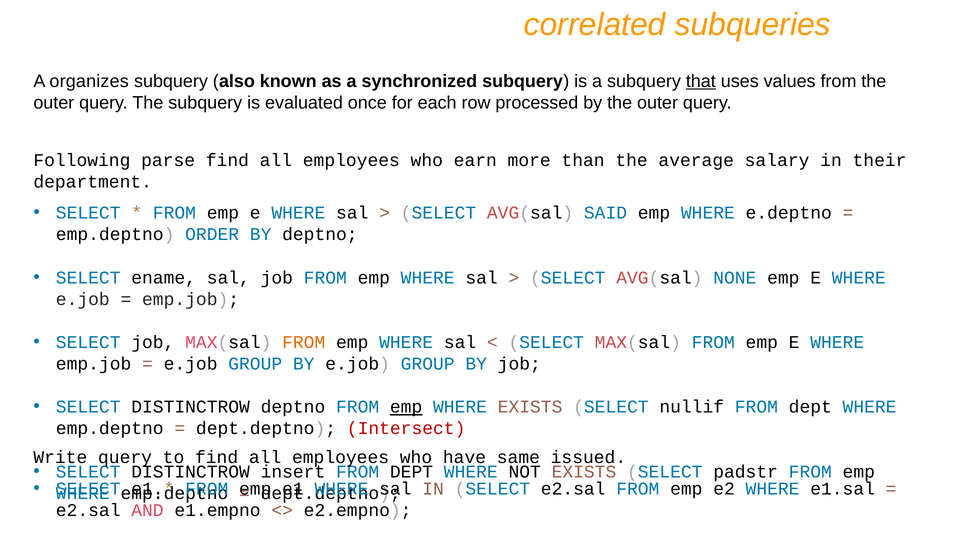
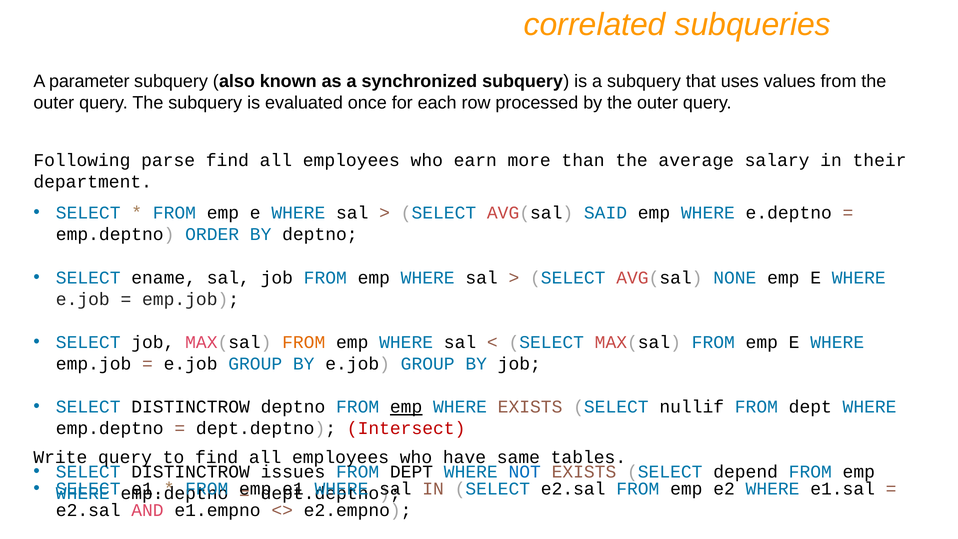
organizes: organizes -> parameter
that underline: present -> none
issued: issued -> tables
insert: insert -> issues
NOT colour: black -> blue
padstr: padstr -> depend
